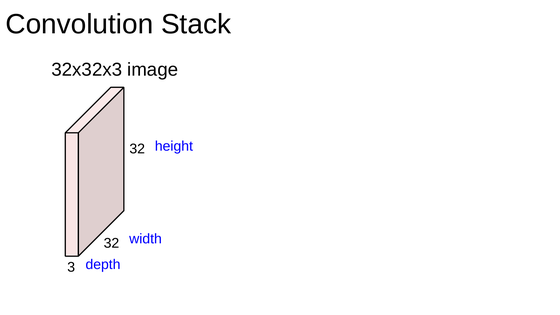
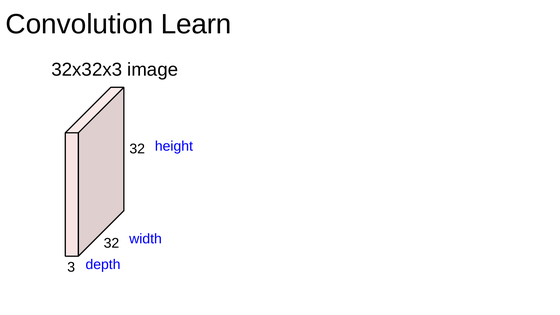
Stack: Stack -> Learn
